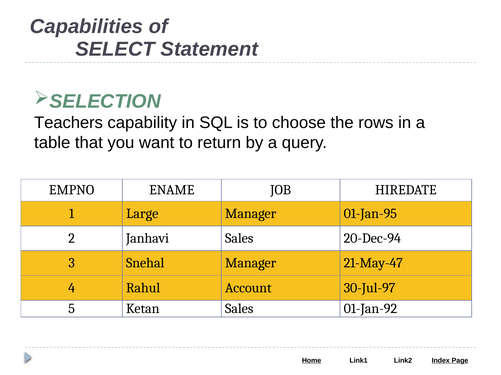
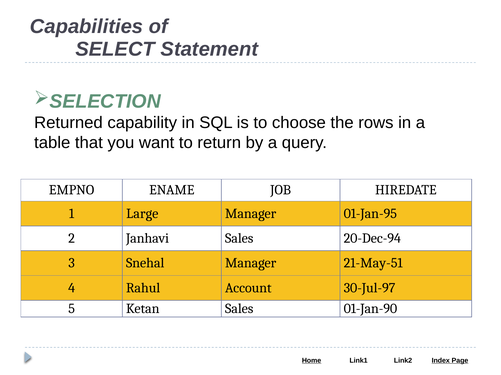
Teachers: Teachers -> Returned
21-May-47: 21-May-47 -> 21-May-51
01-Jan-92: 01-Jan-92 -> 01-Jan-90
